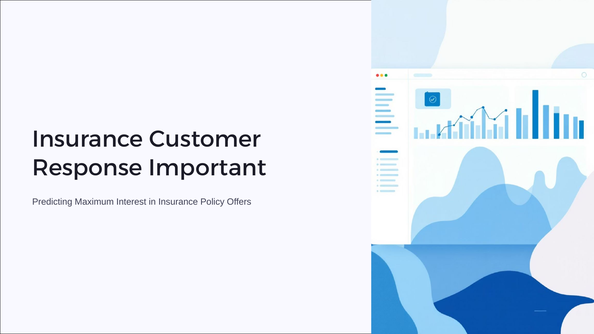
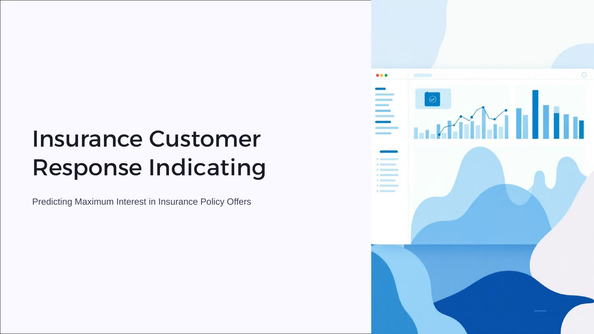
Important: Important -> Indicating
